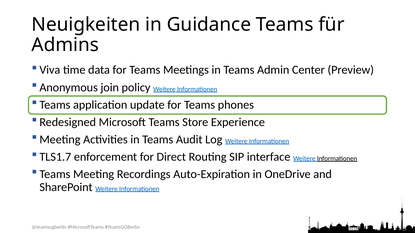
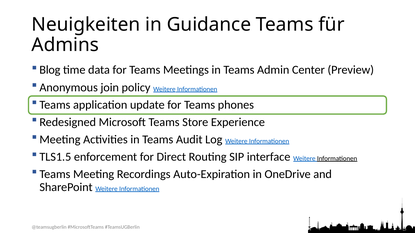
Viva: Viva -> Blog
TLS1.7: TLS1.7 -> TLS1.5
